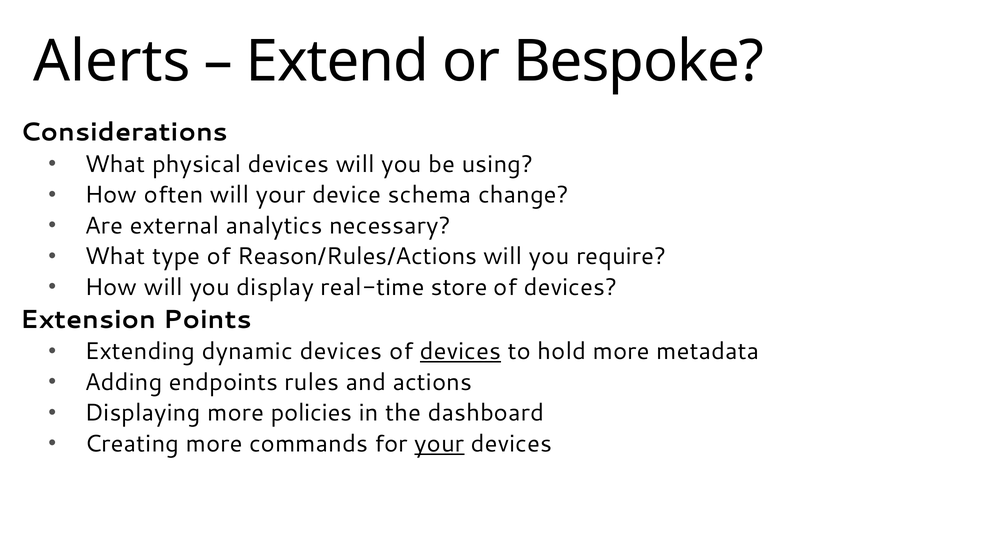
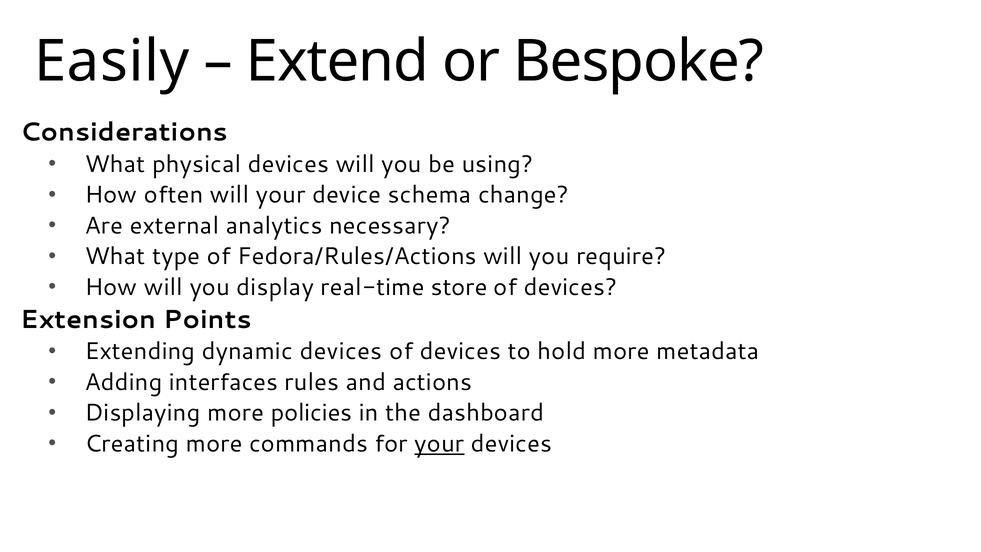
Alerts: Alerts -> Easily
Reason/Rules/Actions: Reason/Rules/Actions -> Fedora/Rules/Actions
devices at (460, 351) underline: present -> none
endpoints: endpoints -> interfaces
